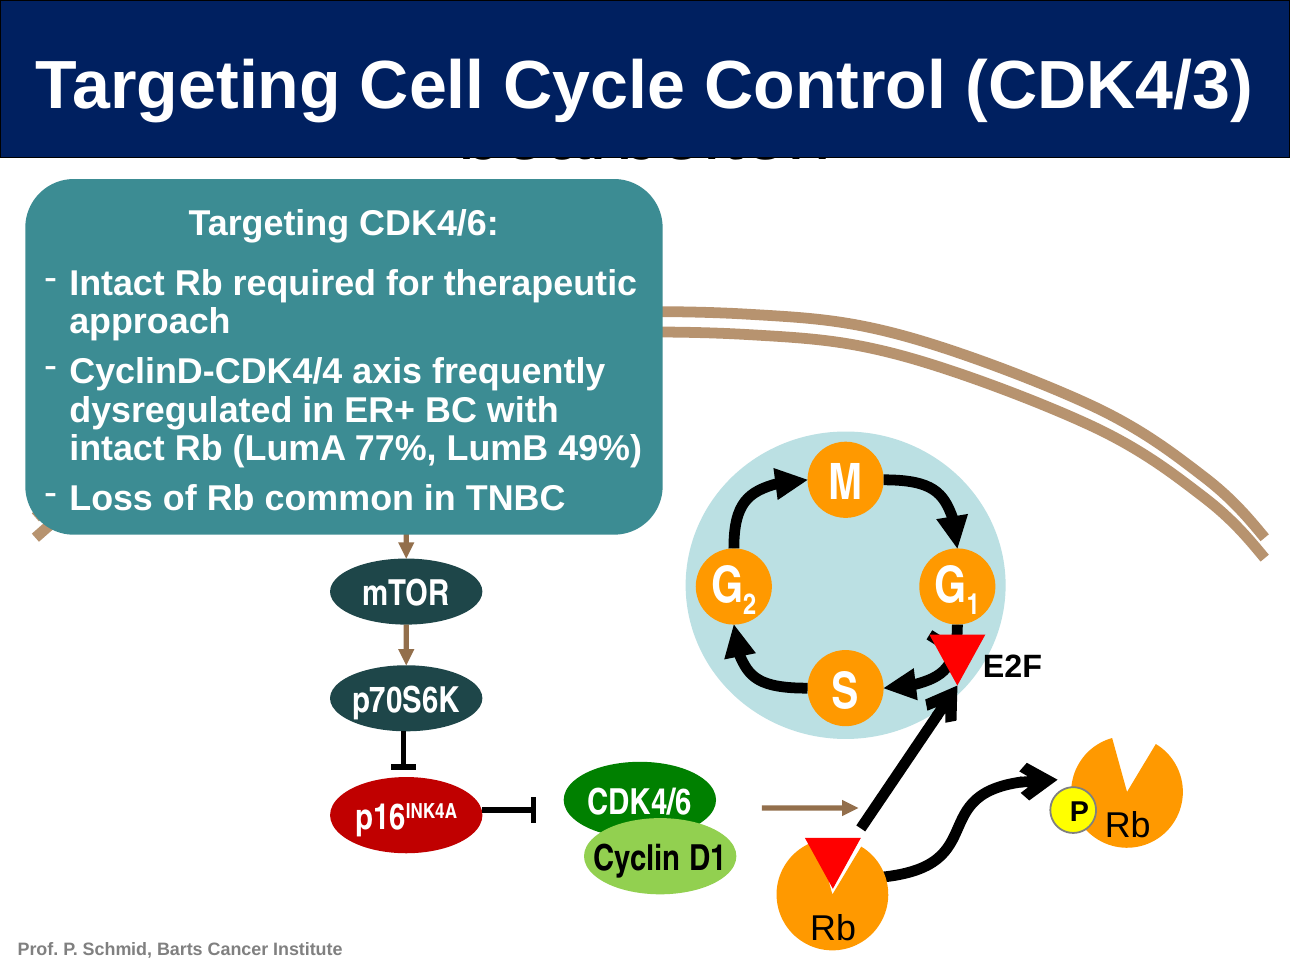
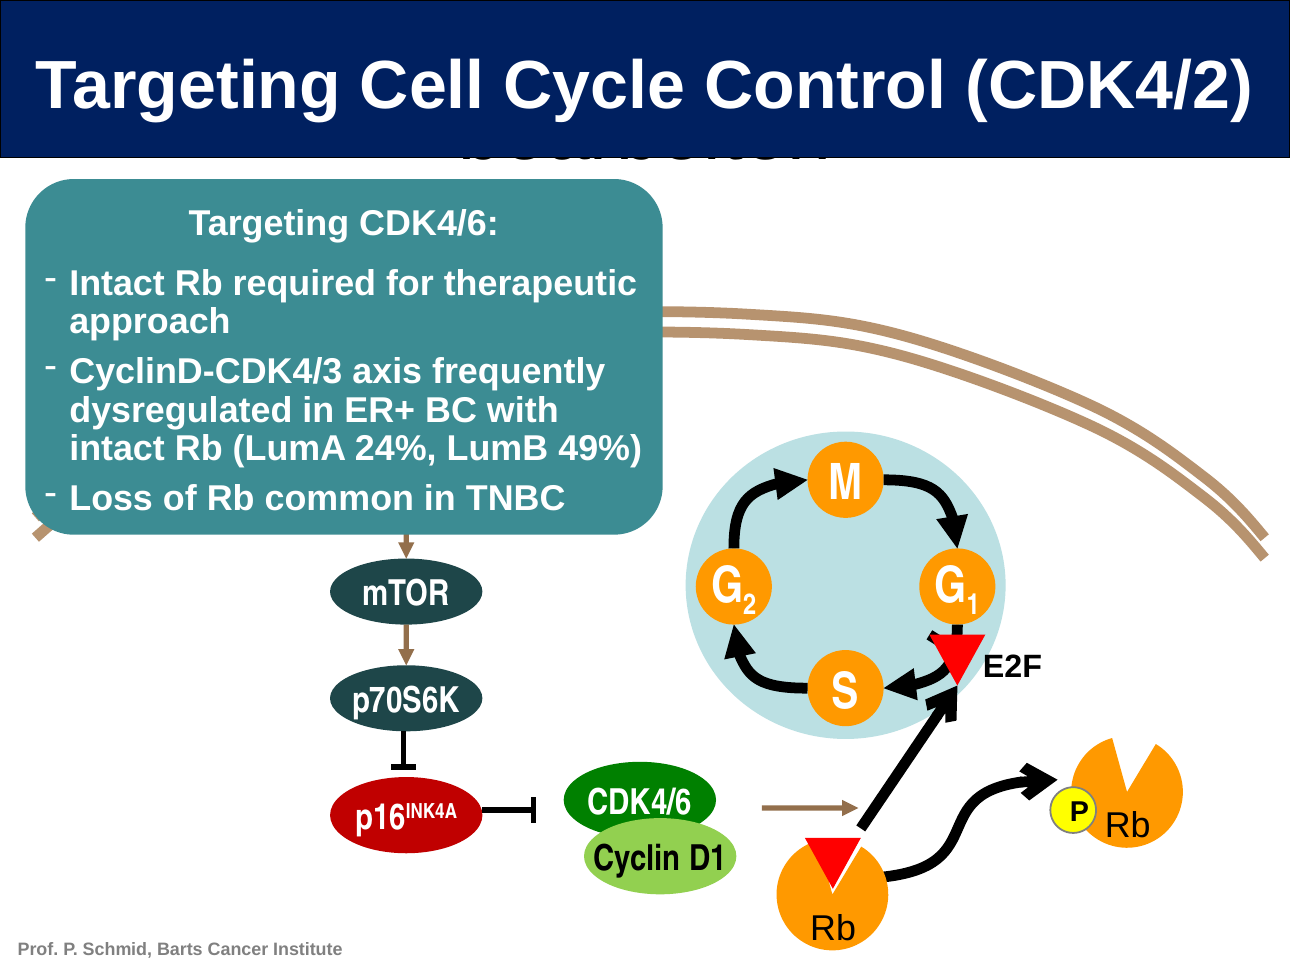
CDK4/3: CDK4/3 -> CDK4/2
CyclinD-CDK4/4: CyclinD-CDK4/4 -> CyclinD-CDK4/3
77%: 77% -> 24%
